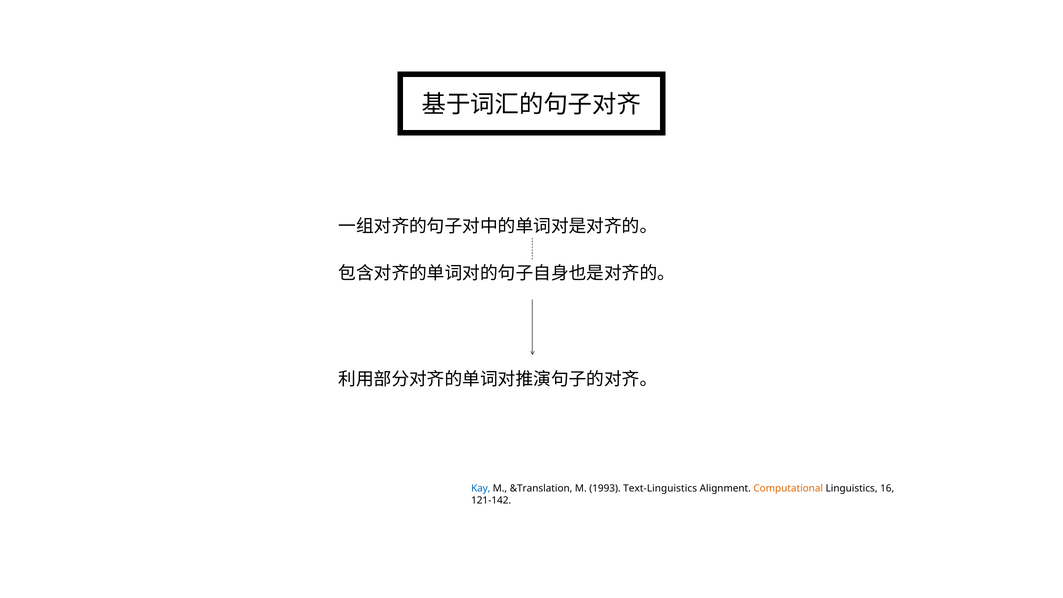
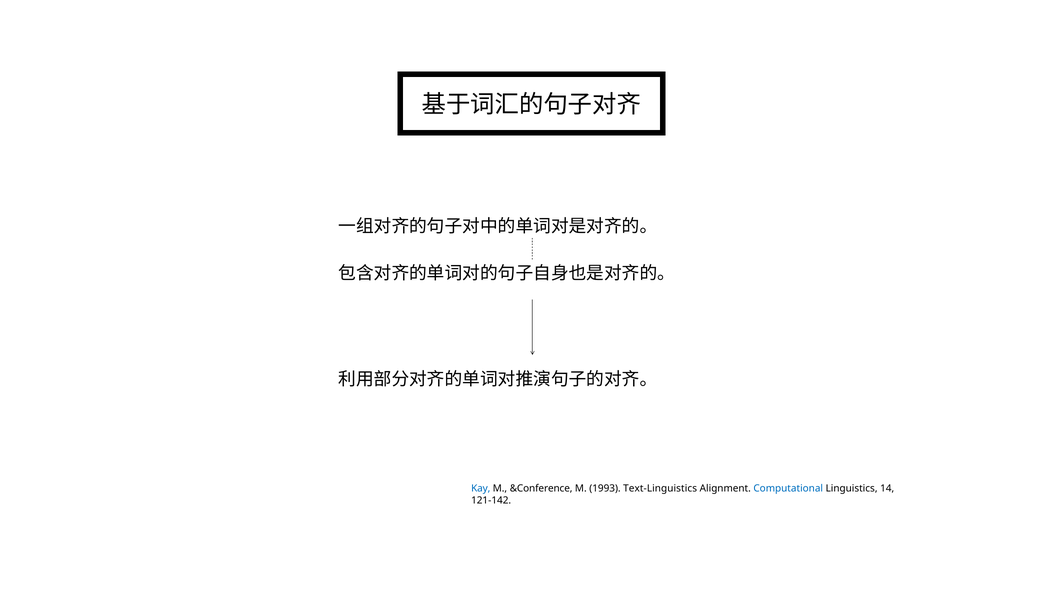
&Translation: &Translation -> &Conference
Computational colour: orange -> blue
16: 16 -> 14
